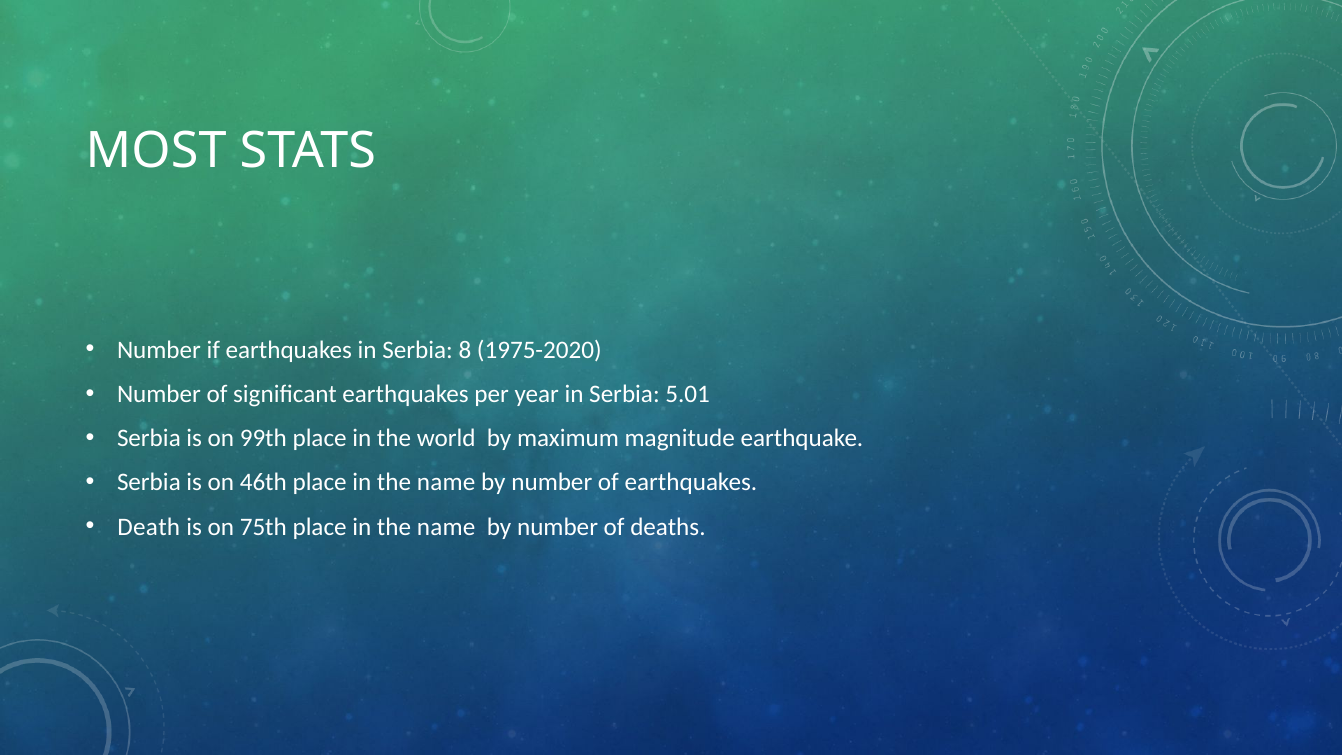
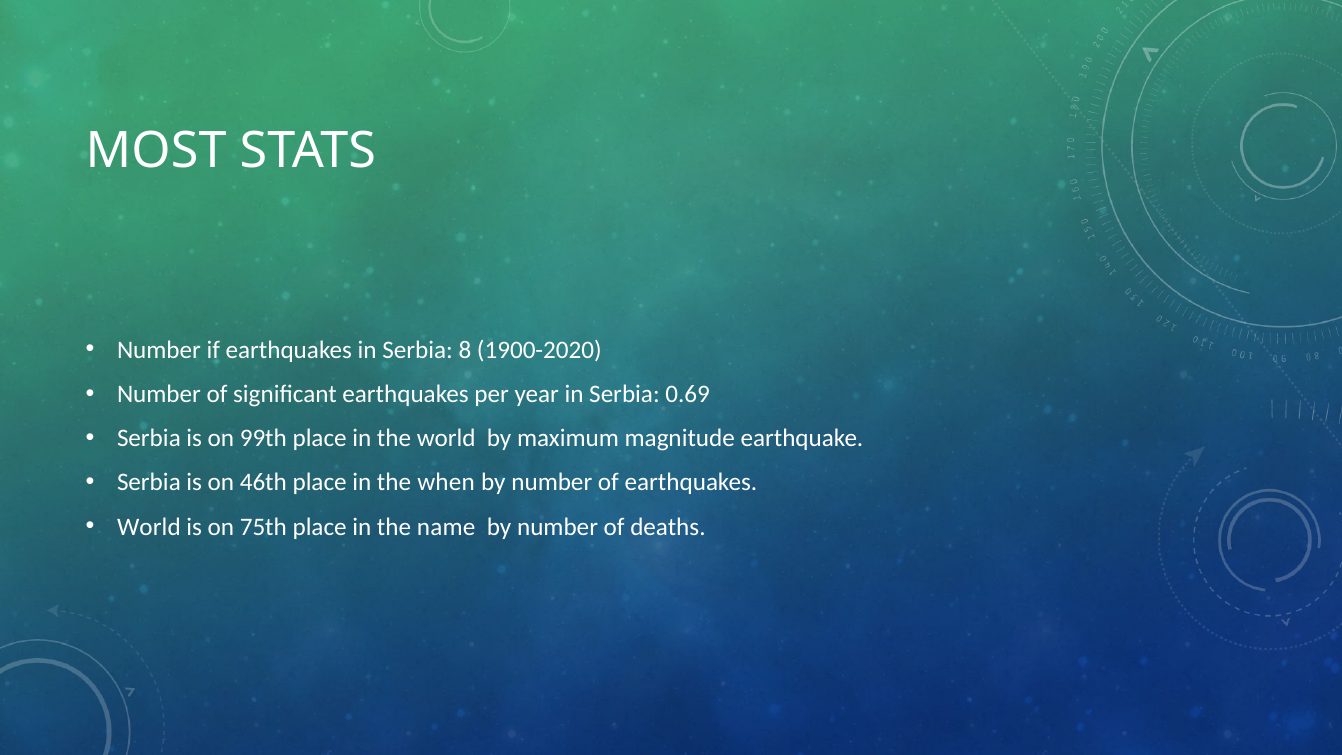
1975-2020: 1975-2020 -> 1900-2020
5.01: 5.01 -> 0.69
name at (446, 482): name -> when
Death at (149, 527): Death -> World
